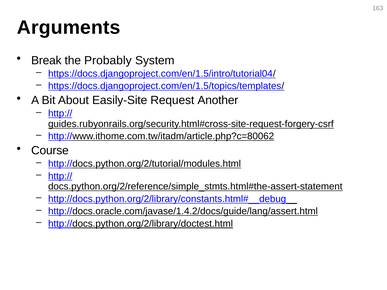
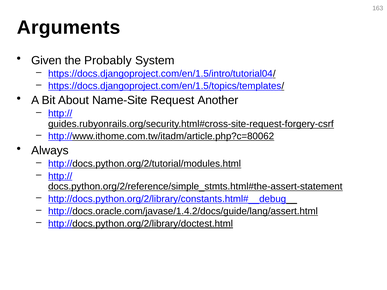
Break: Break -> Given
Easily-Site: Easily-Site -> Name-Site
Course: Course -> Always
